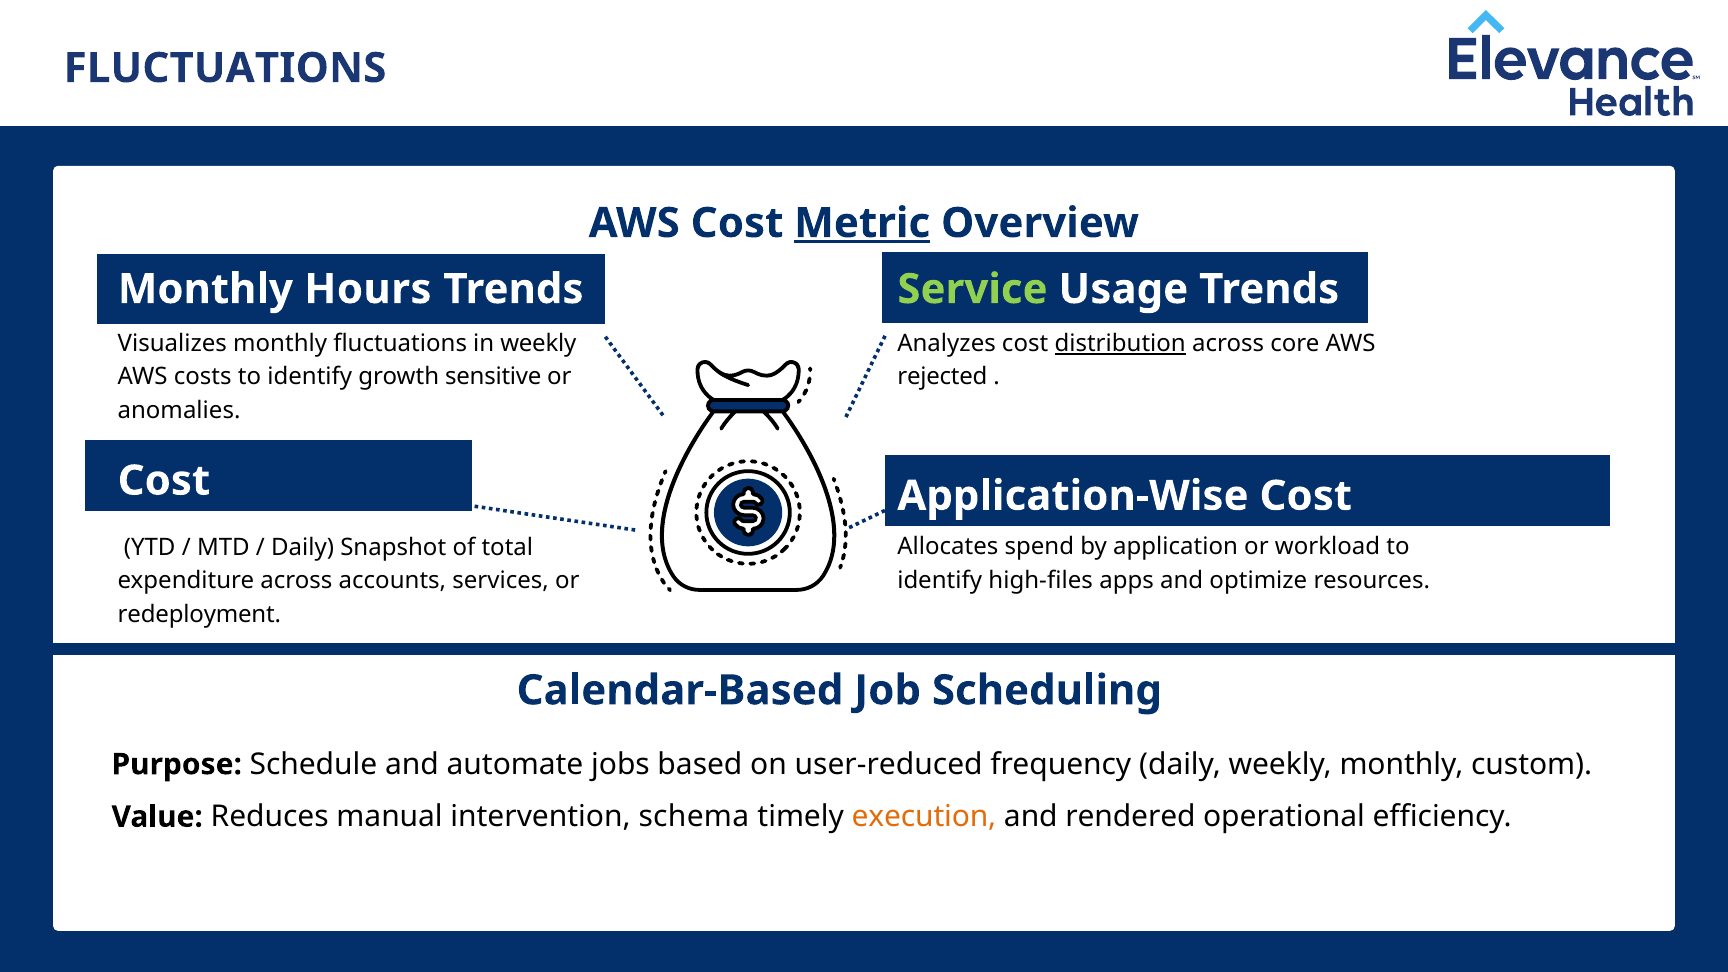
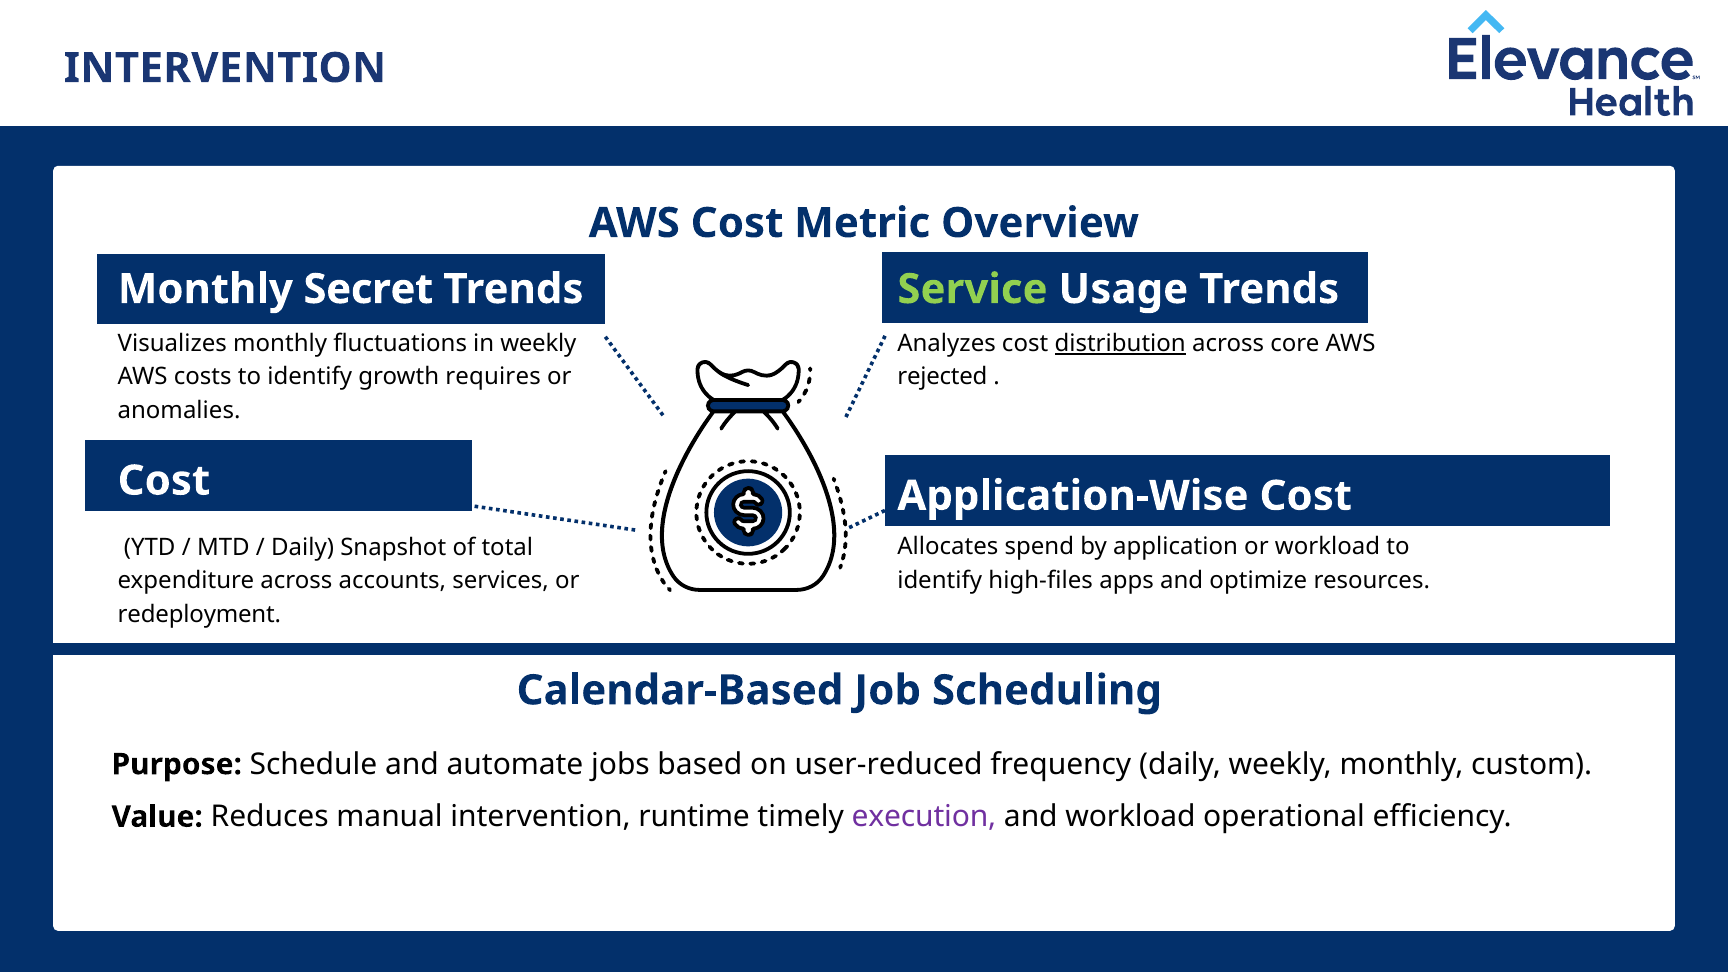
FLUCTUATIONS at (225, 68): FLUCTUATIONS -> INTERVENTION
Metric underline: present -> none
Hours: Hours -> Secret
sensitive: sensitive -> requires
schema: schema -> runtime
execution colour: orange -> purple
and rendered: rendered -> workload
